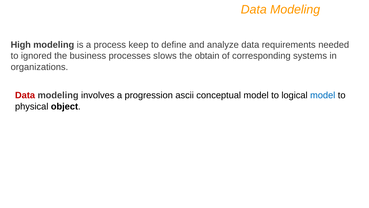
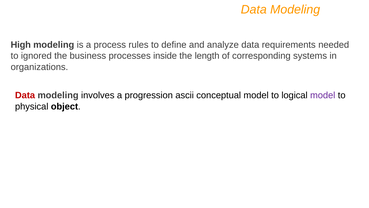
keep: keep -> rules
slows: slows -> inside
obtain: obtain -> length
model at (323, 95) colour: blue -> purple
